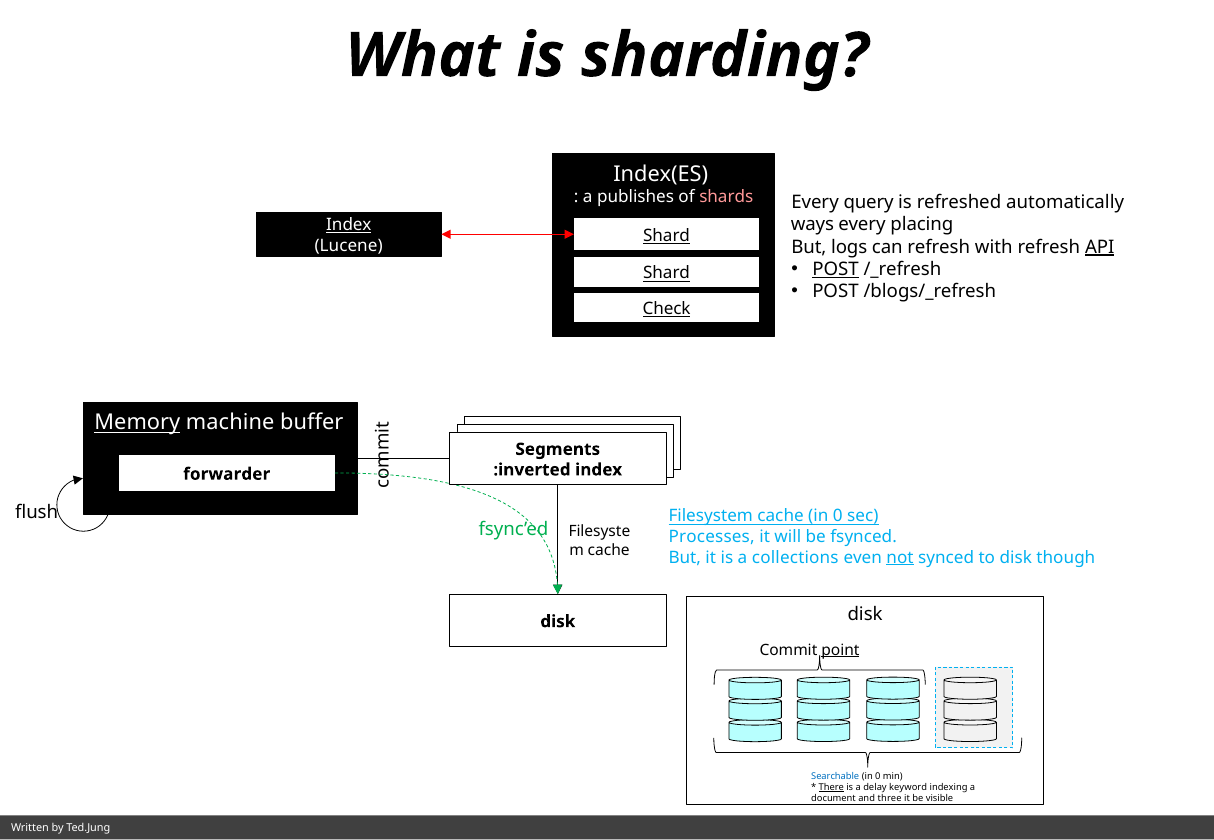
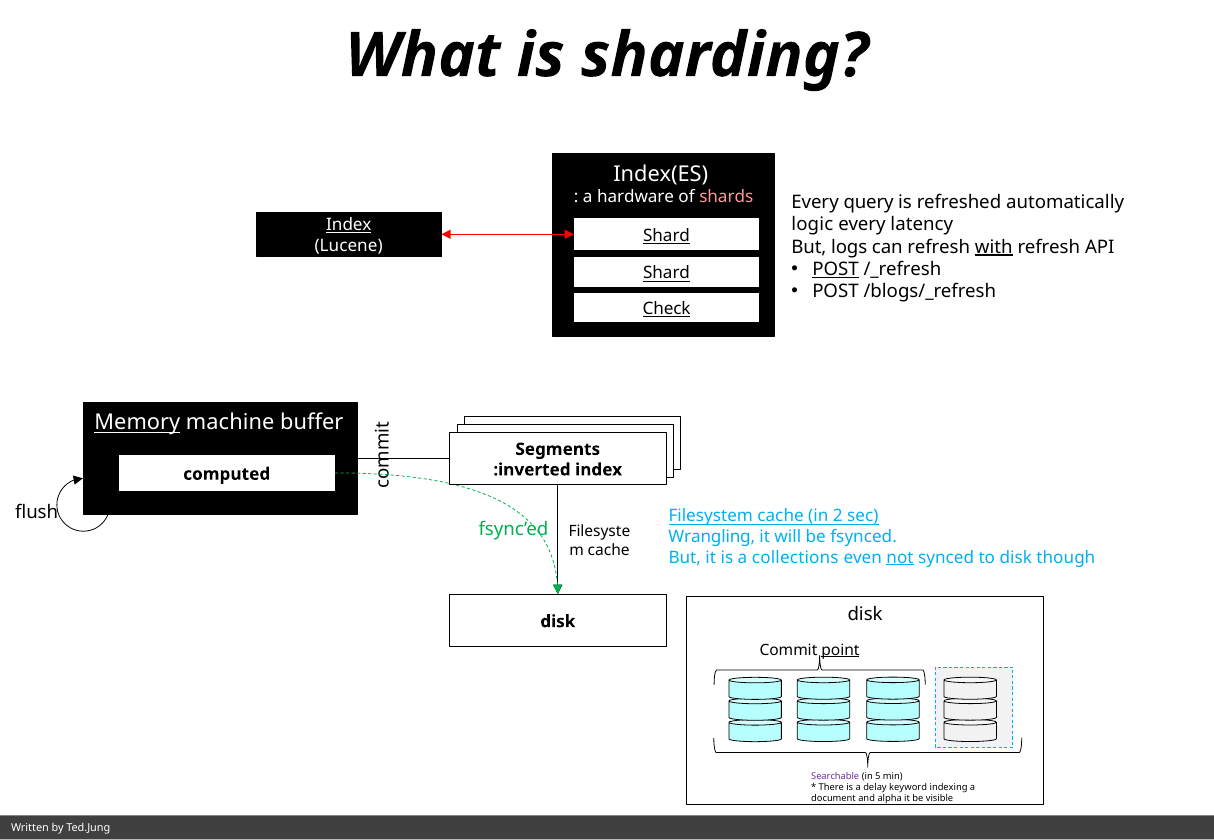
publishes: publishes -> hardware
ways: ways -> logic
placing: placing -> latency
with underline: none -> present
API underline: present -> none
forwarder: forwarder -> computed
cache in 0: 0 -> 2
Processes: Processes -> Wrangling
Searchable colour: blue -> purple
0 at (878, 777): 0 -> 5
There underline: present -> none
three: three -> alpha
